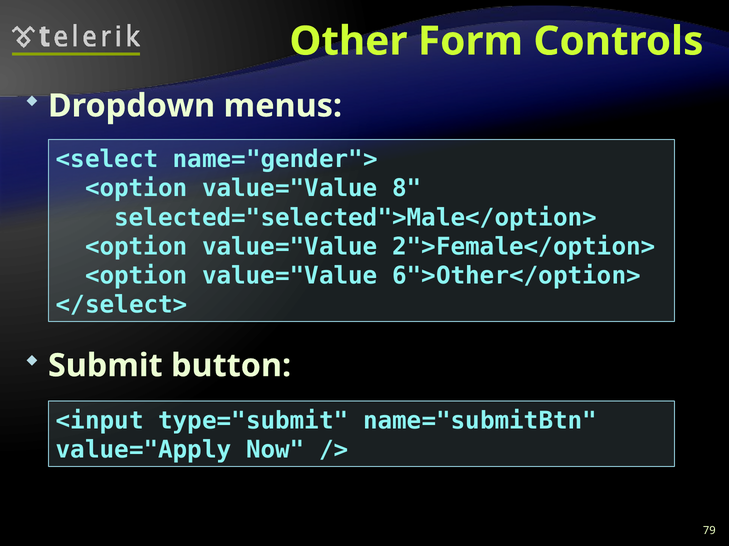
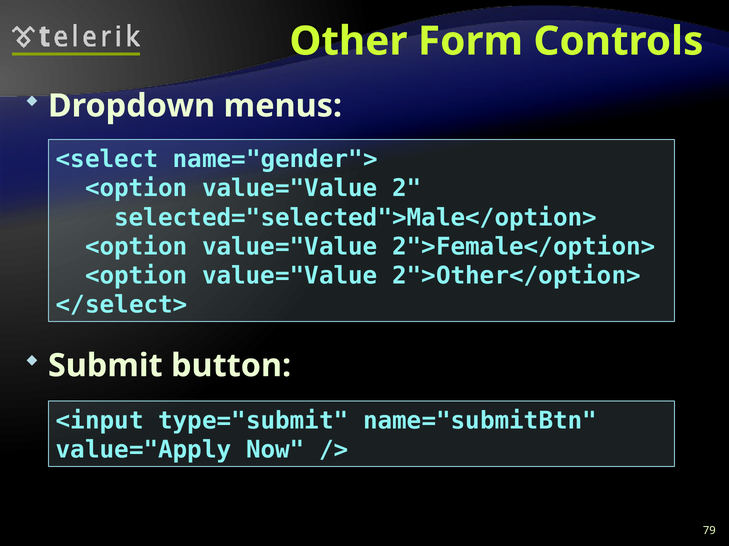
8: 8 -> 2
6">Other</option>: 6">Other</option> -> 2">Other</option>
